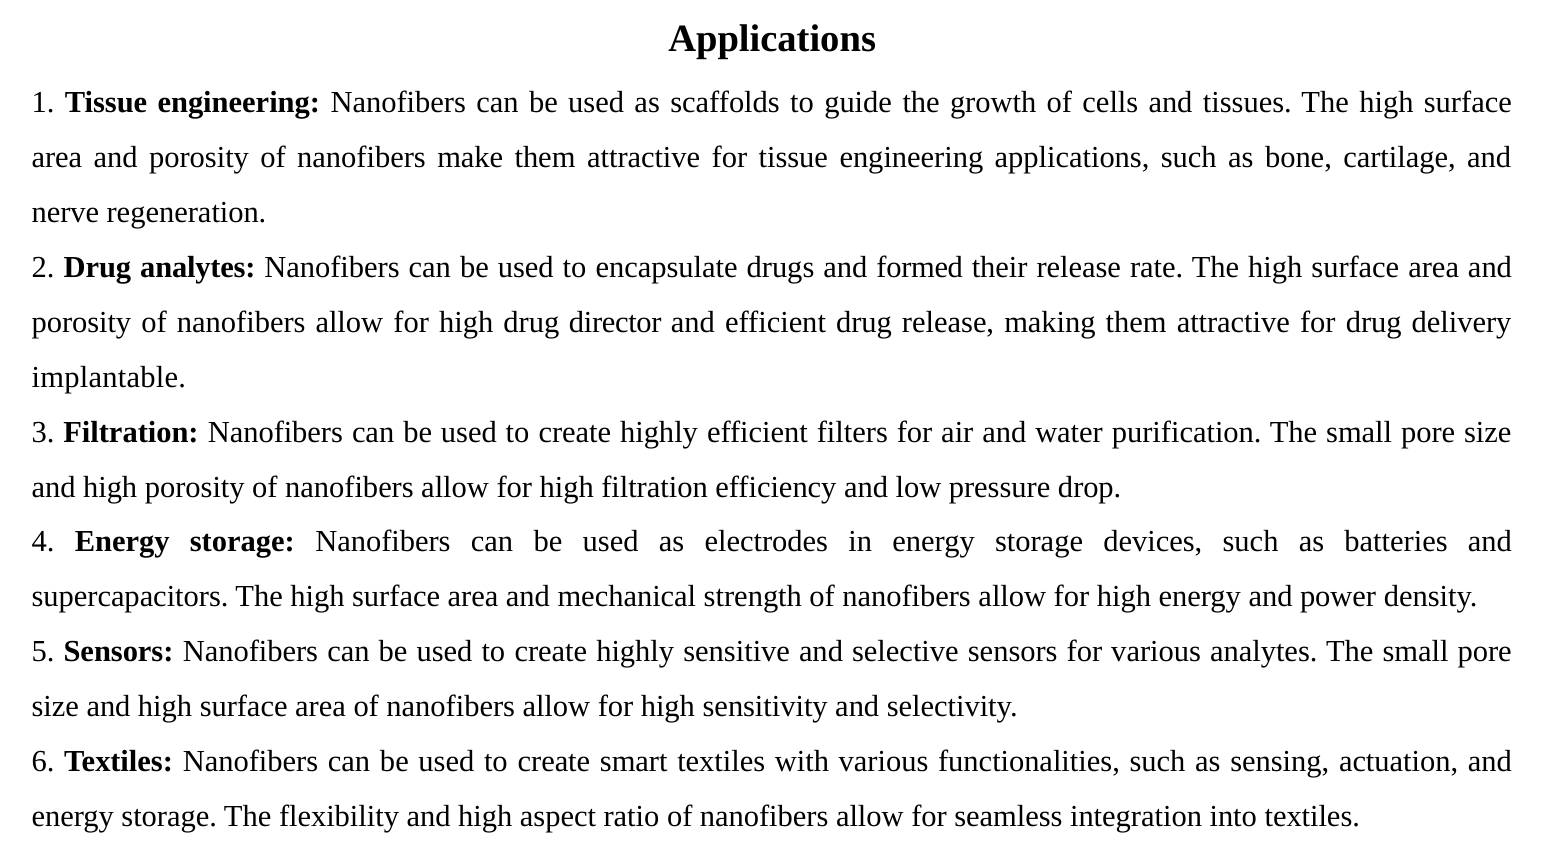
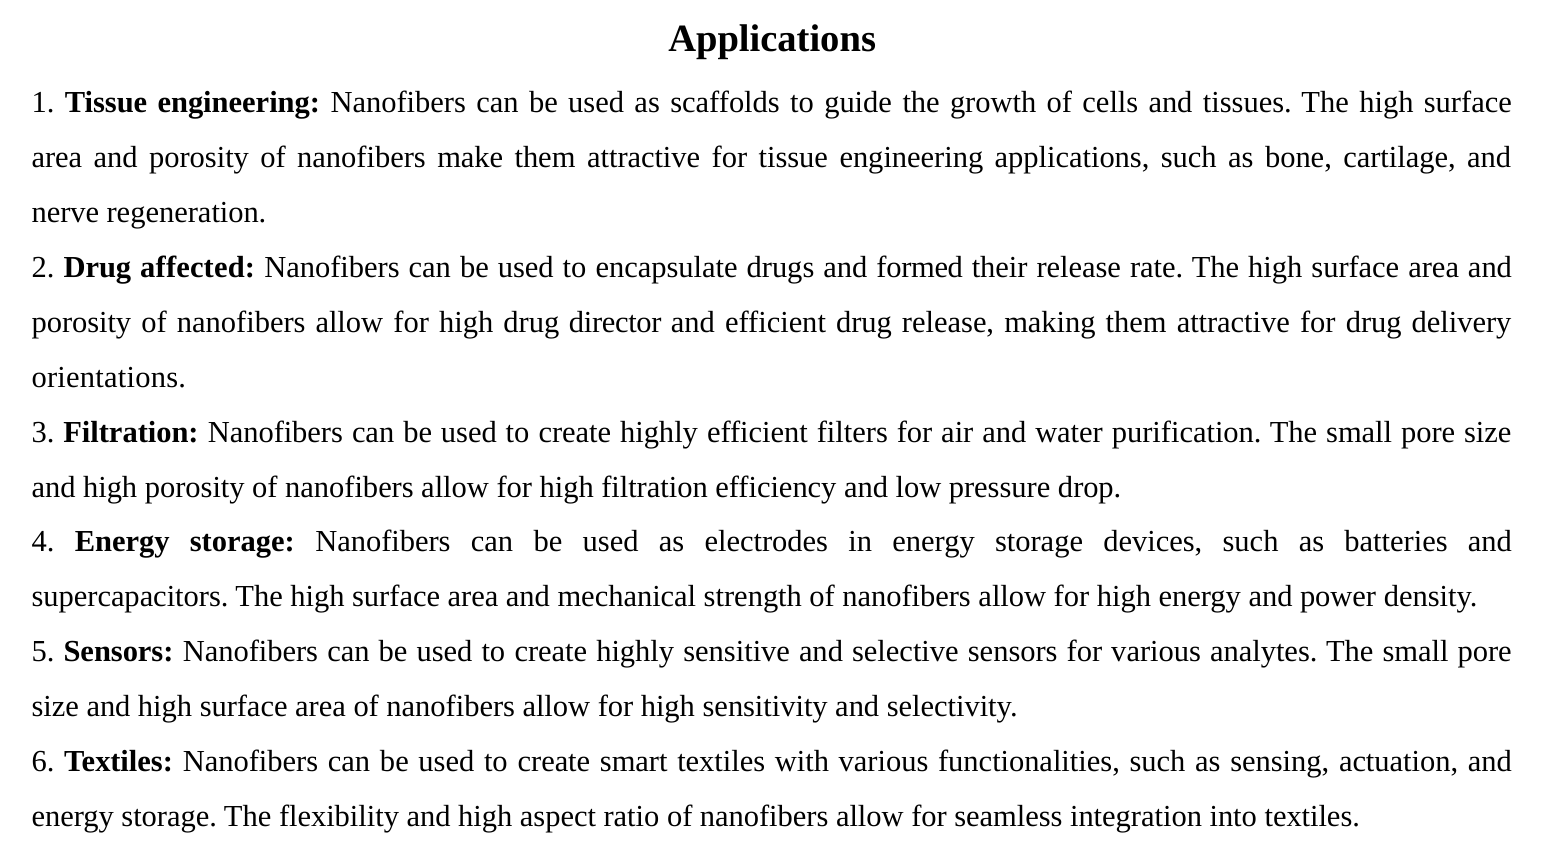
Drug analytes: analytes -> affected
implantable: implantable -> orientations
